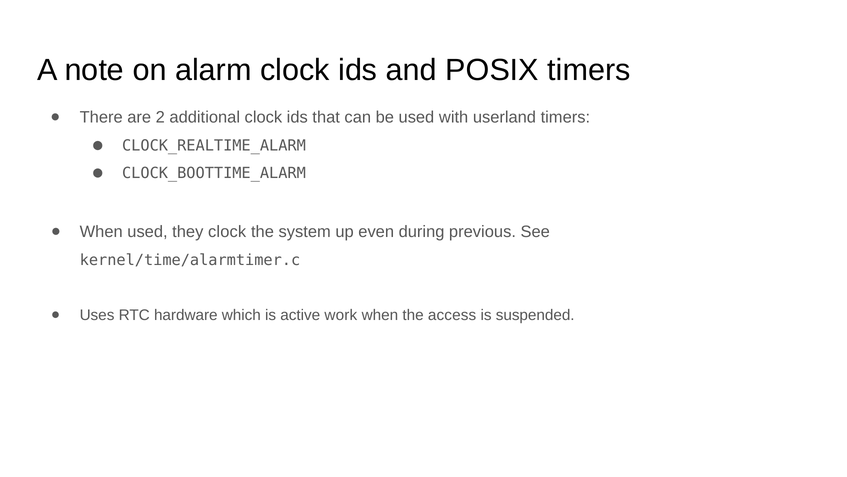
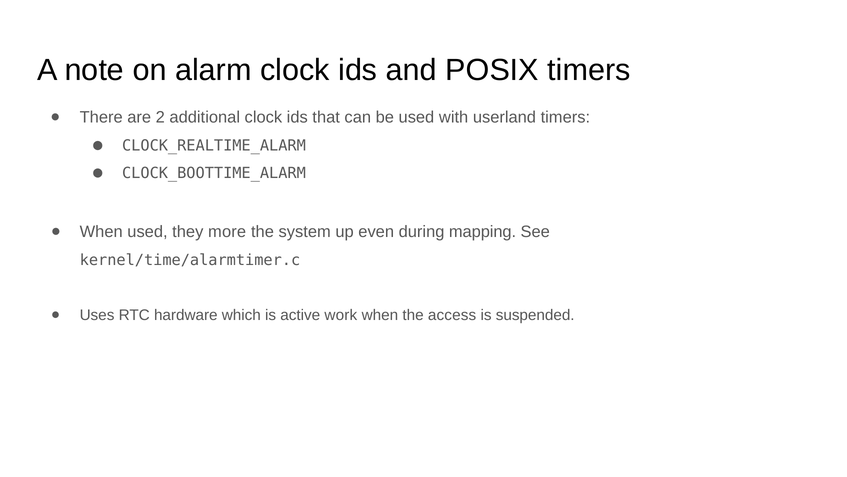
they clock: clock -> more
previous: previous -> mapping
